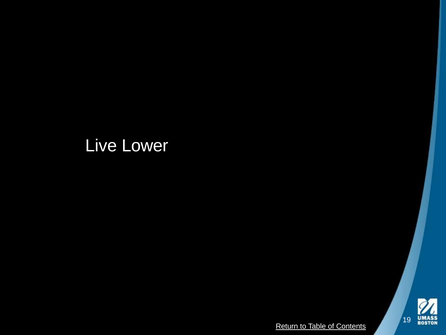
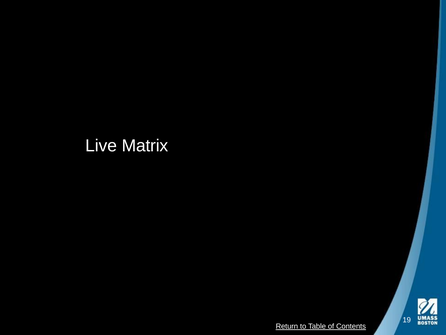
Lower: Lower -> Matrix
